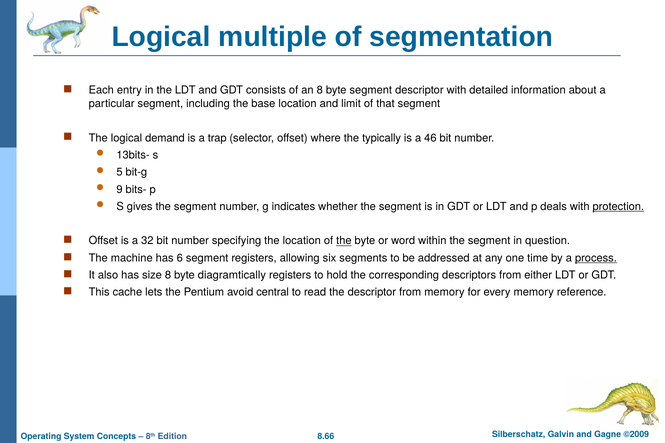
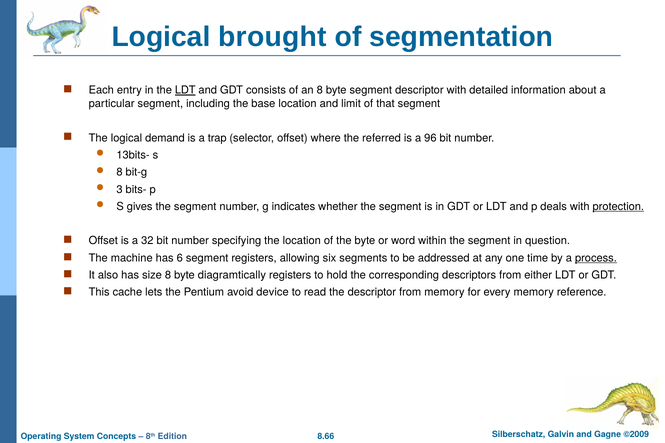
multiple: multiple -> brought
LDT at (185, 90) underline: none -> present
typically: typically -> referred
46: 46 -> 96
5 at (119, 172): 5 -> 8
9: 9 -> 3
the at (344, 241) underline: present -> none
central: central -> device
